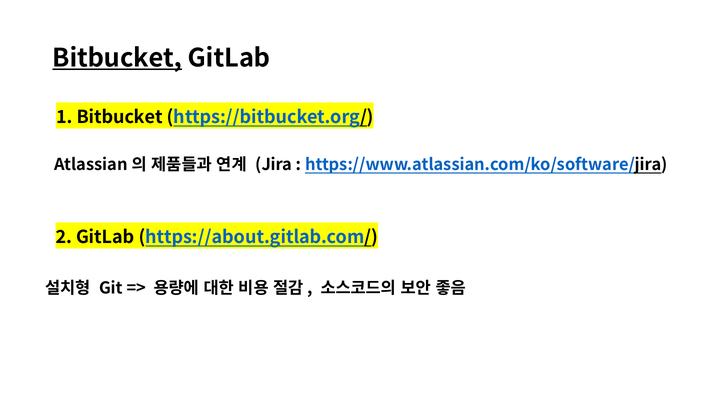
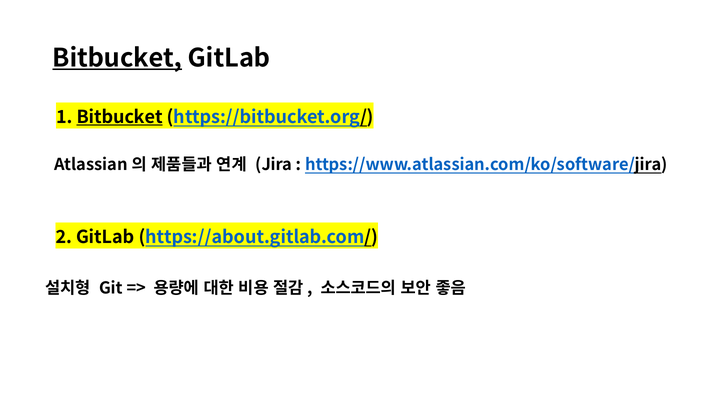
Bitbucket at (120, 118) underline: none -> present
